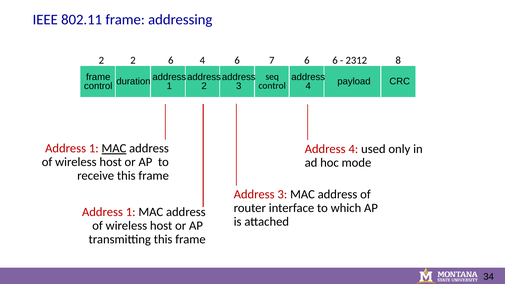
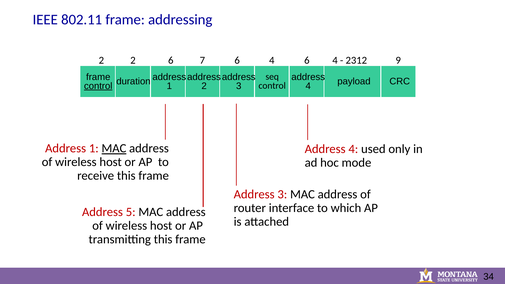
6 4: 4 -> 7
7 at (272, 60): 7 -> 4
6 at (335, 60): 6 -> 4
8: 8 -> 9
control at (98, 86) underline: none -> present
1 at (131, 212): 1 -> 5
